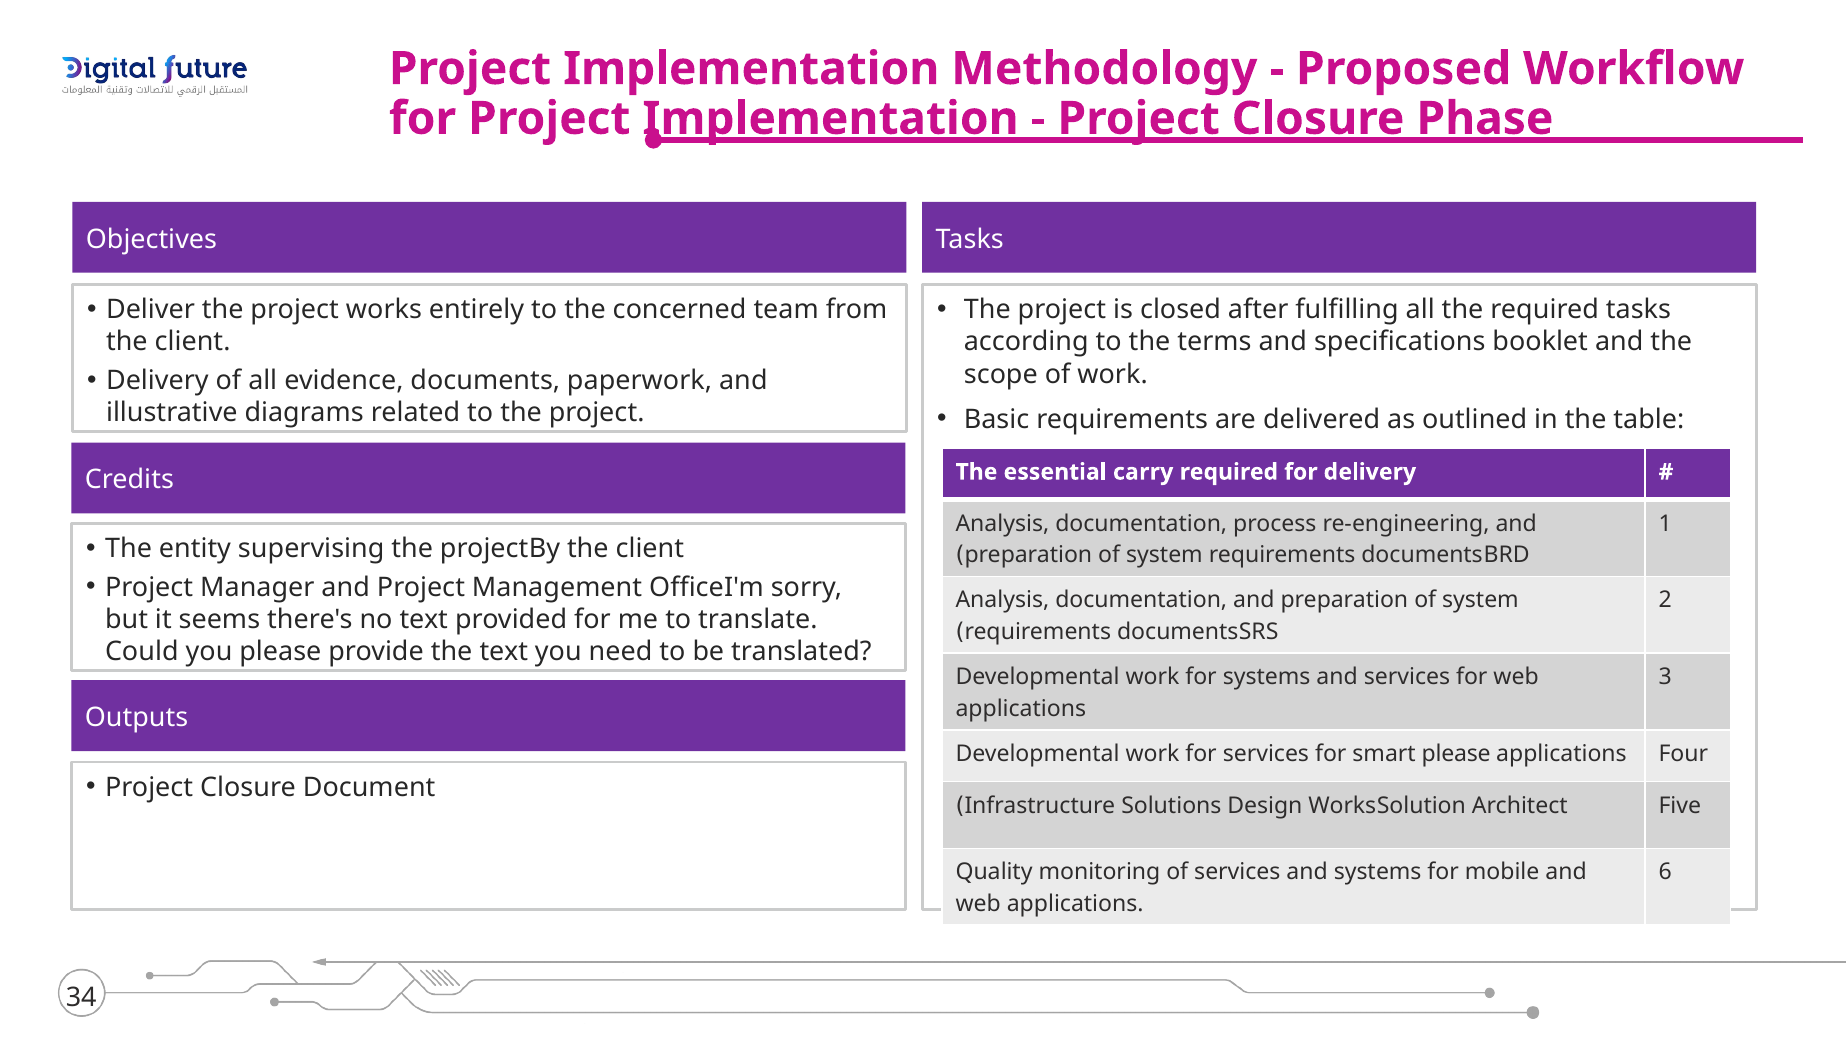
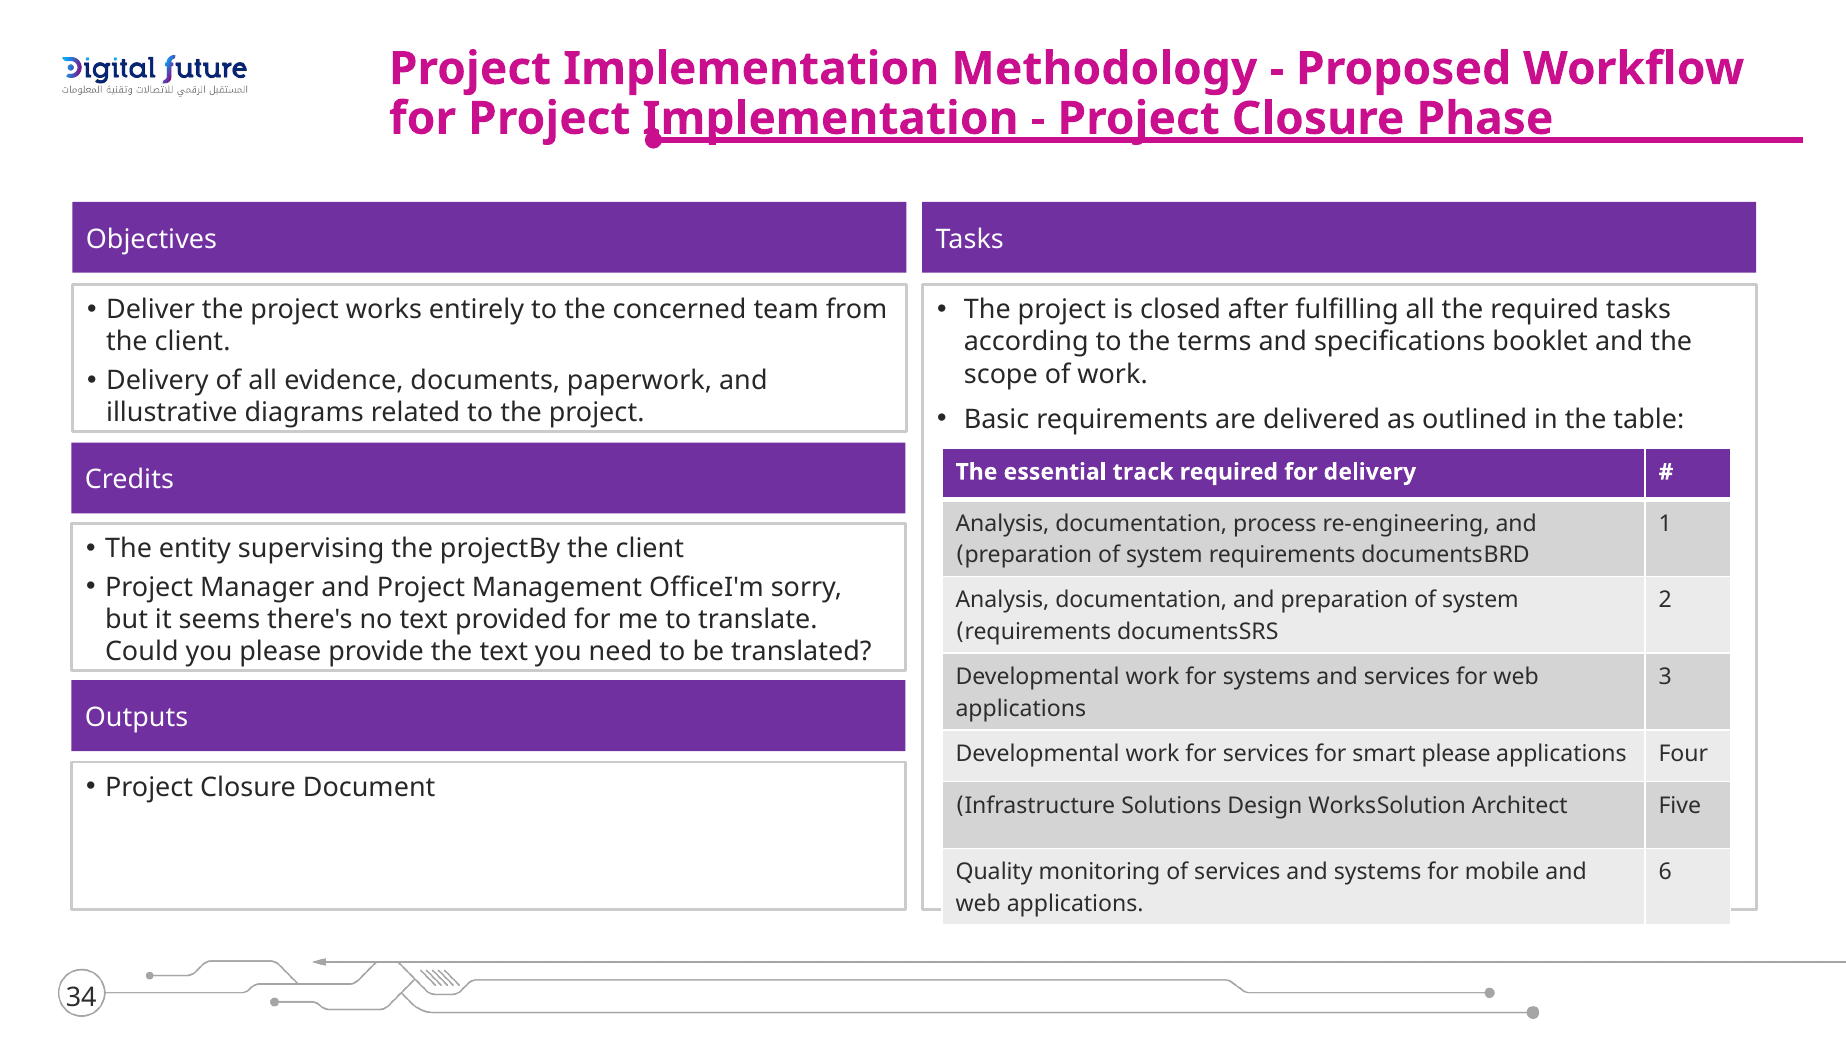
carry: carry -> track
